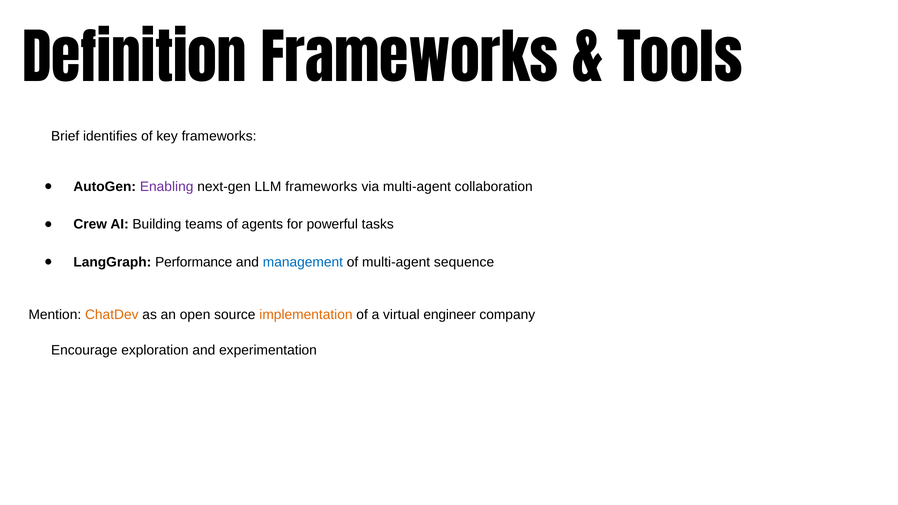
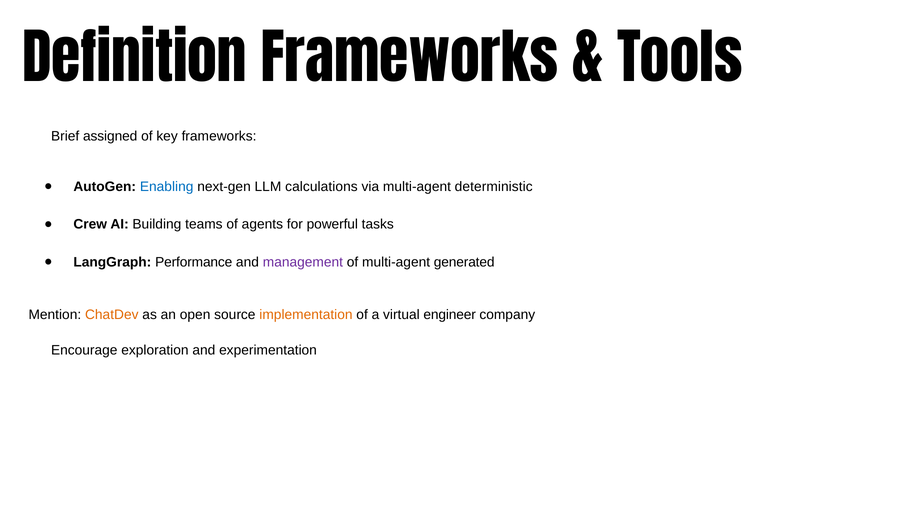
identifies: identifies -> assigned
Enabling colour: purple -> blue
LLM frameworks: frameworks -> calculations
collaboration: collaboration -> deterministic
management colour: blue -> purple
sequence: sequence -> generated
